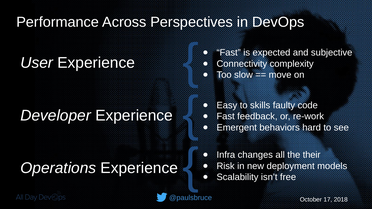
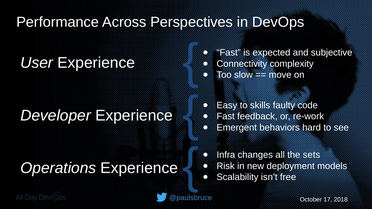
their: their -> sets
